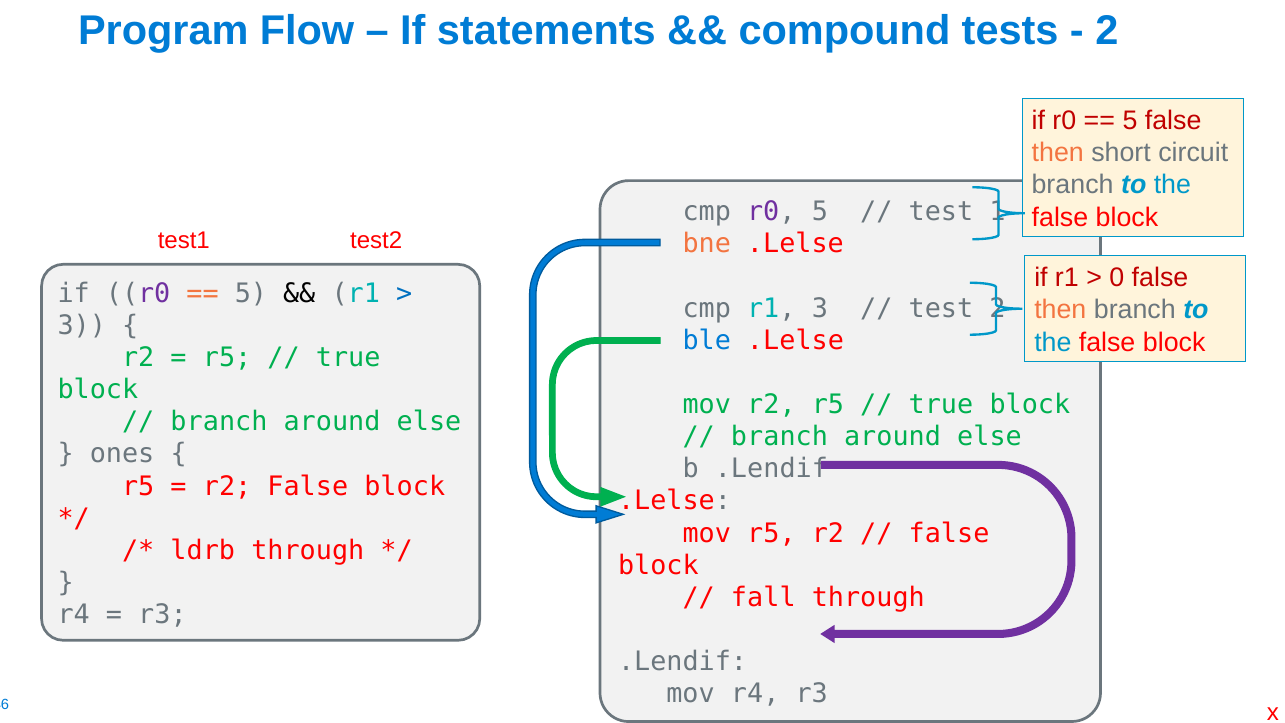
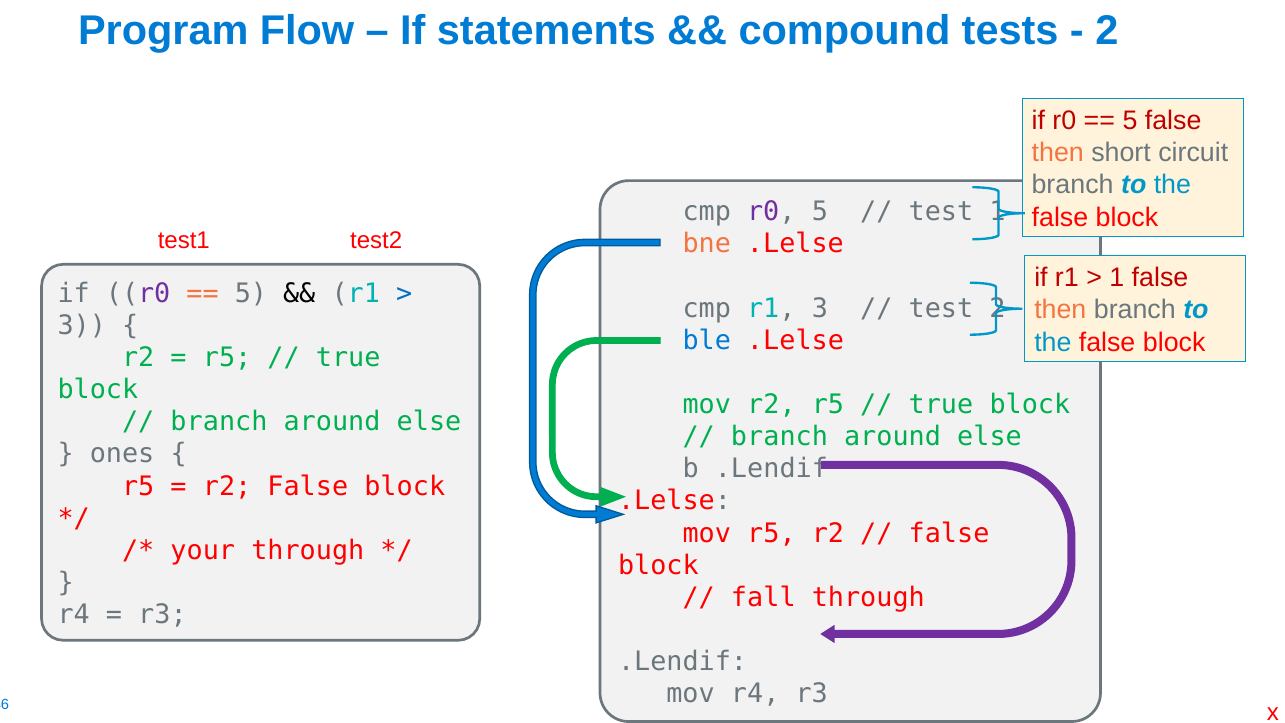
0 at (1117, 278): 0 -> 1
ldrb: ldrb -> your
